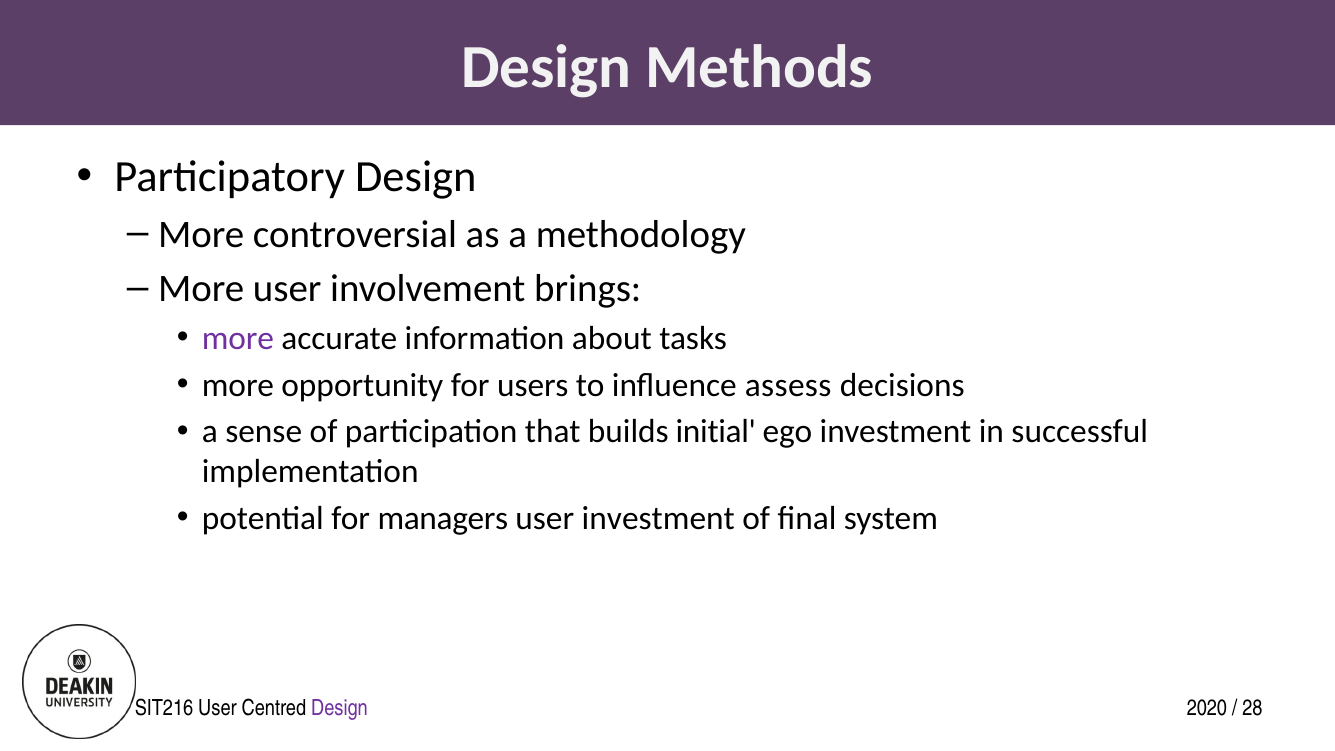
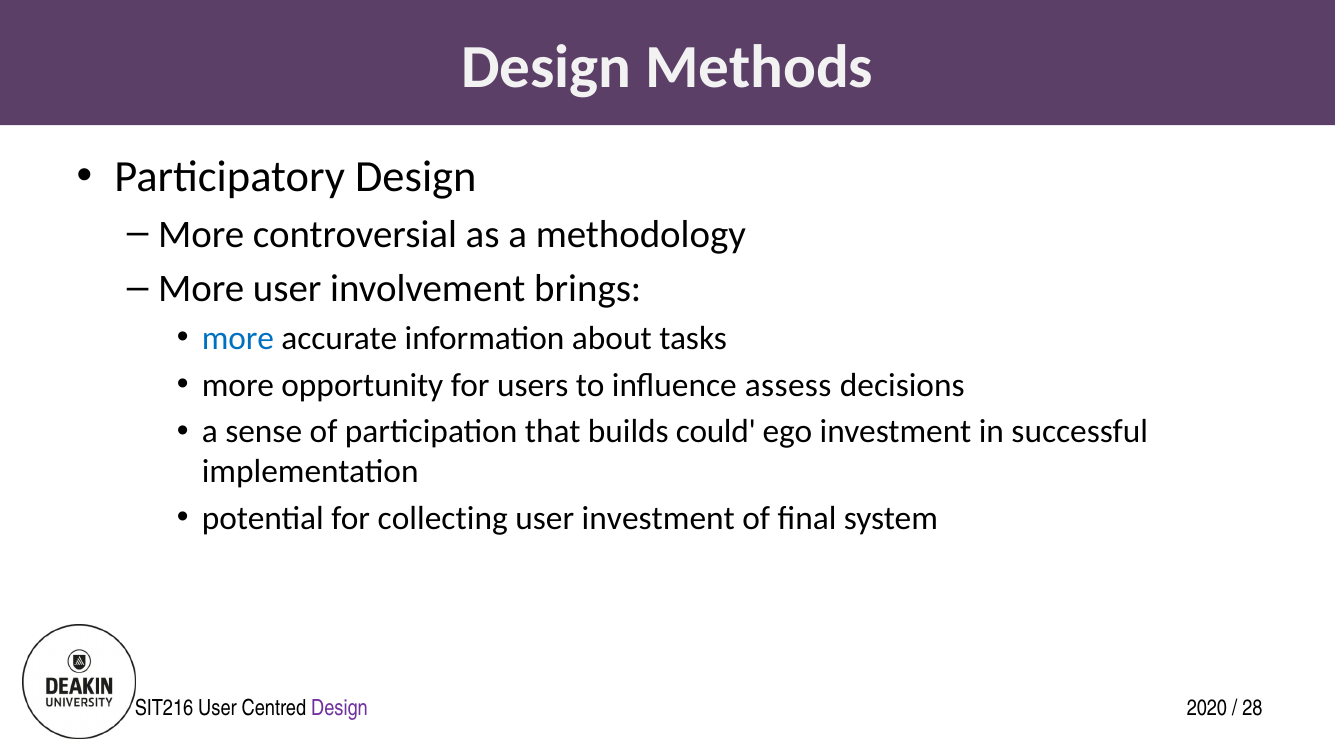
more at (238, 338) colour: purple -> blue
initial: initial -> could
managers: managers -> collecting
